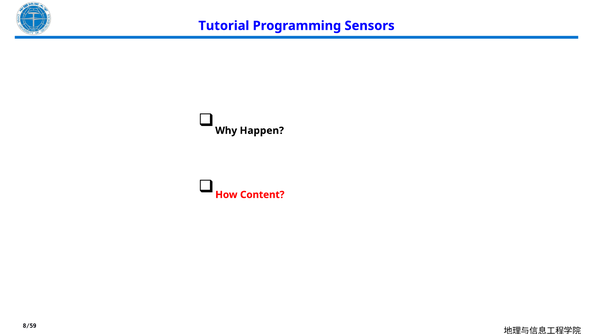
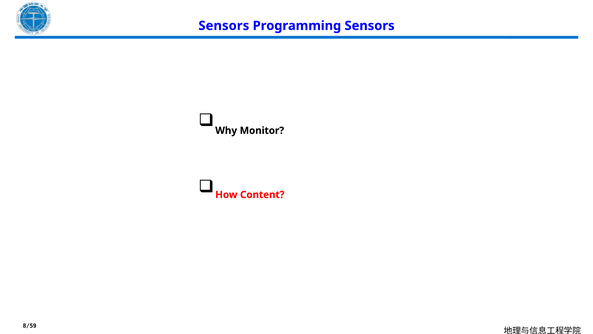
Tutorial at (224, 26): Tutorial -> Sensors
Happen: Happen -> Monitor
